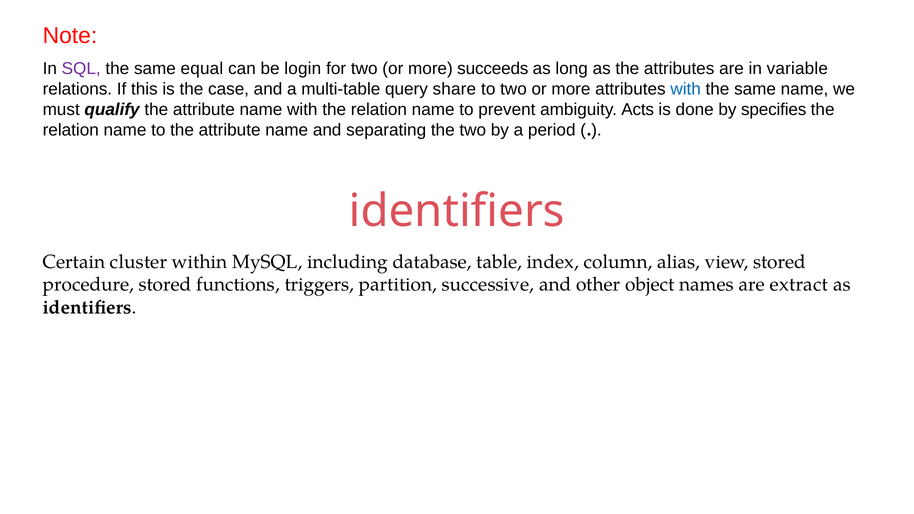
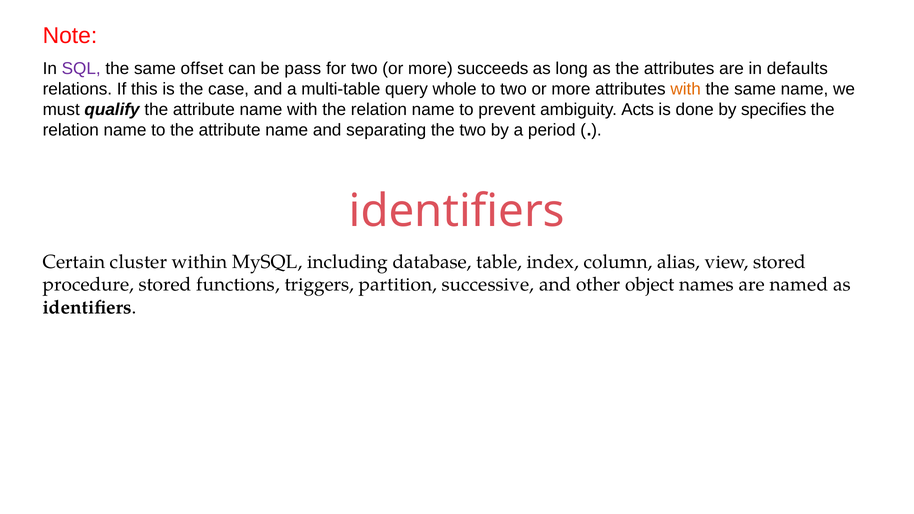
equal: equal -> offset
login: login -> pass
variable: variable -> defaults
share: share -> whole
with at (686, 89) colour: blue -> orange
extract: extract -> named
